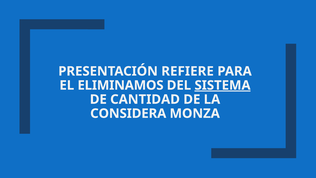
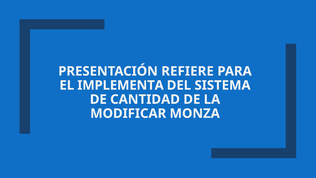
ELIMINAMOS: ELIMINAMOS -> IMPLEMENTA
SISTEMA underline: present -> none
CONSIDERA: CONSIDERA -> MODIFICAR
